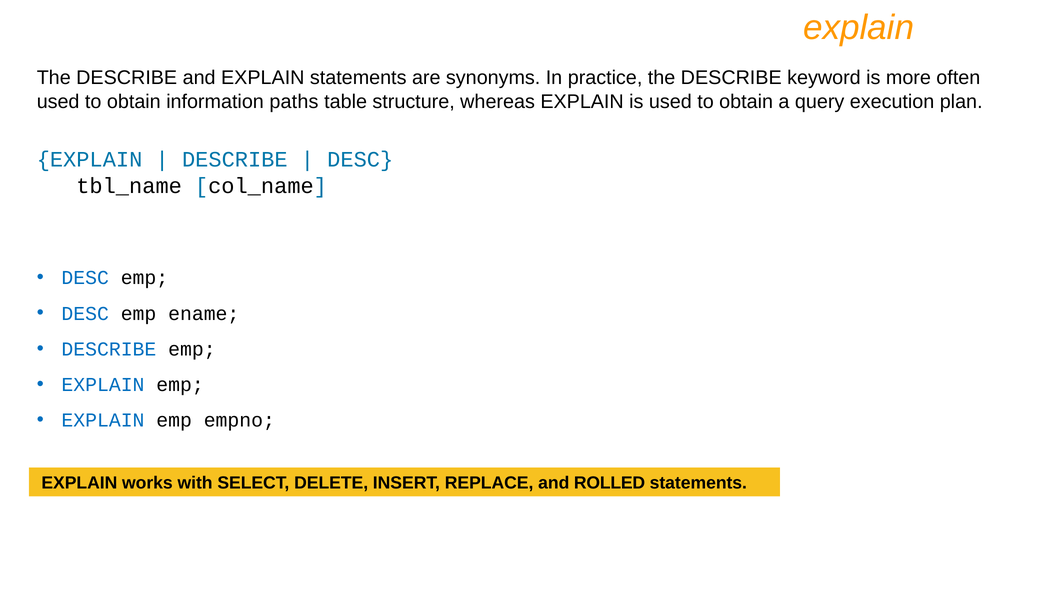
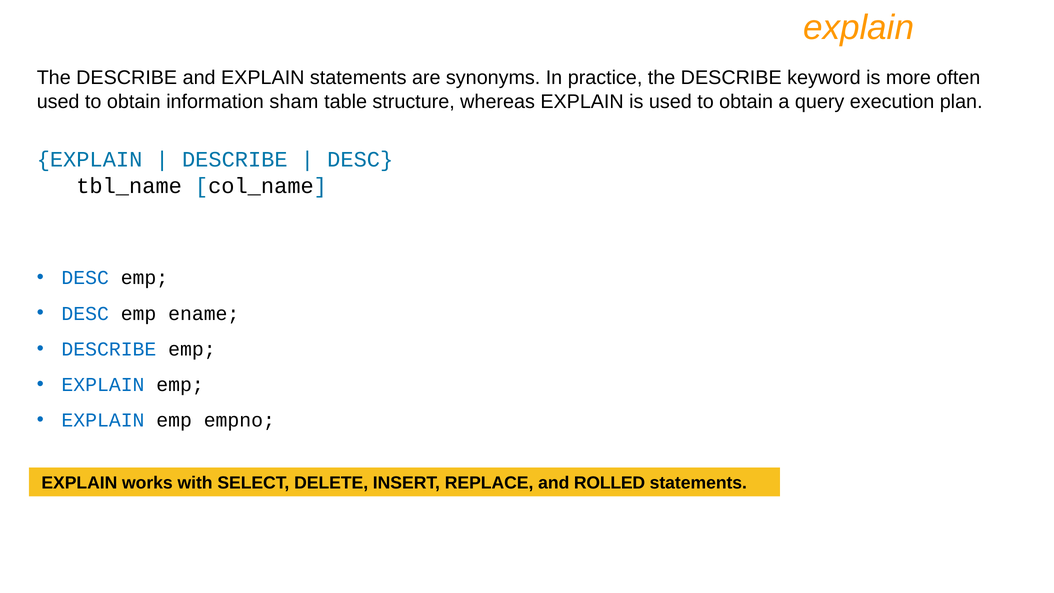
paths: paths -> sham
